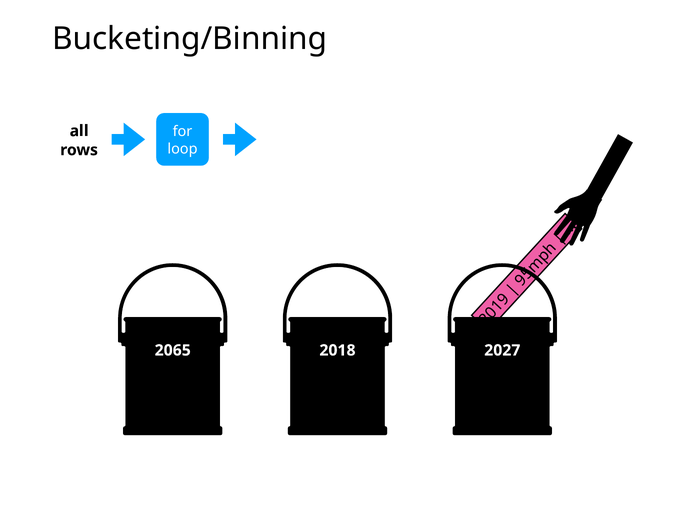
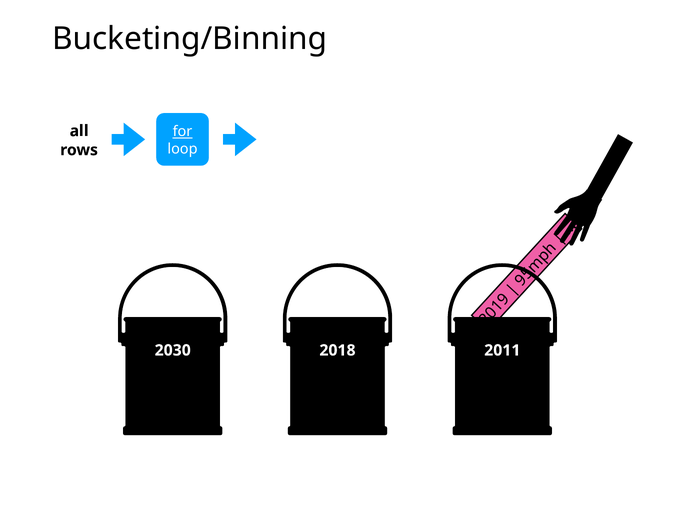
for underline: none -> present
2065: 2065 -> 2030
2027: 2027 -> 2011
